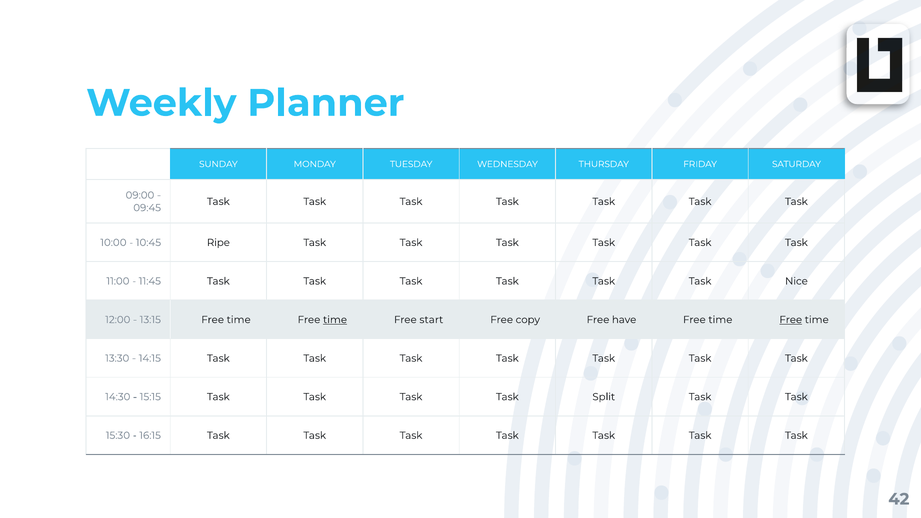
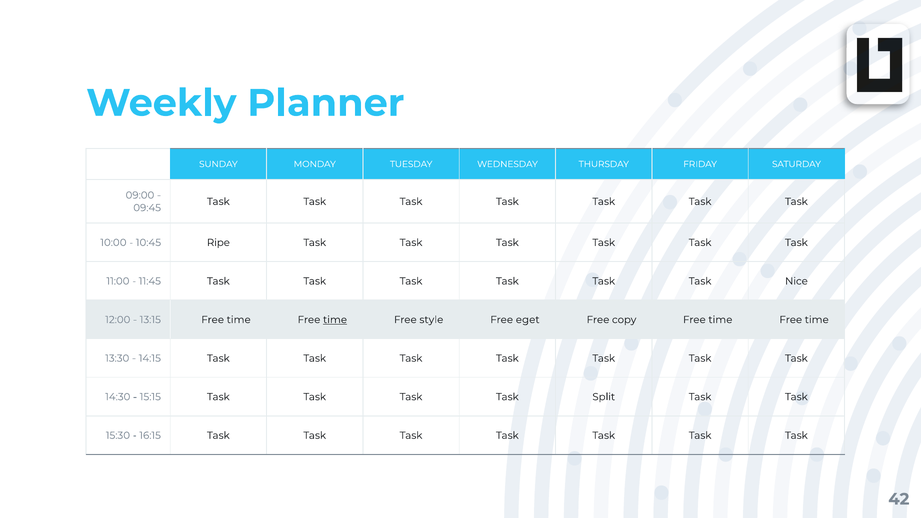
start: start -> style
copy: copy -> eget
have: have -> copy
Free at (791, 320) underline: present -> none
